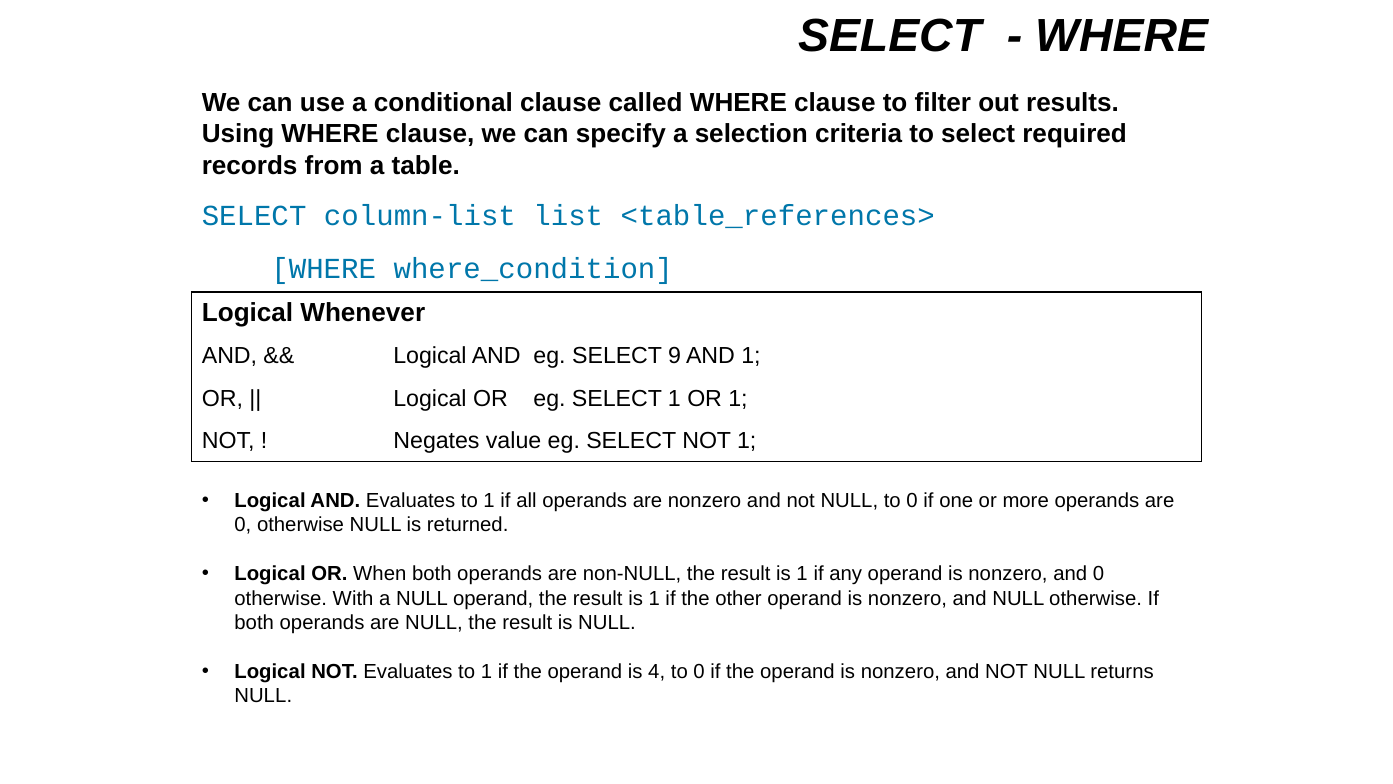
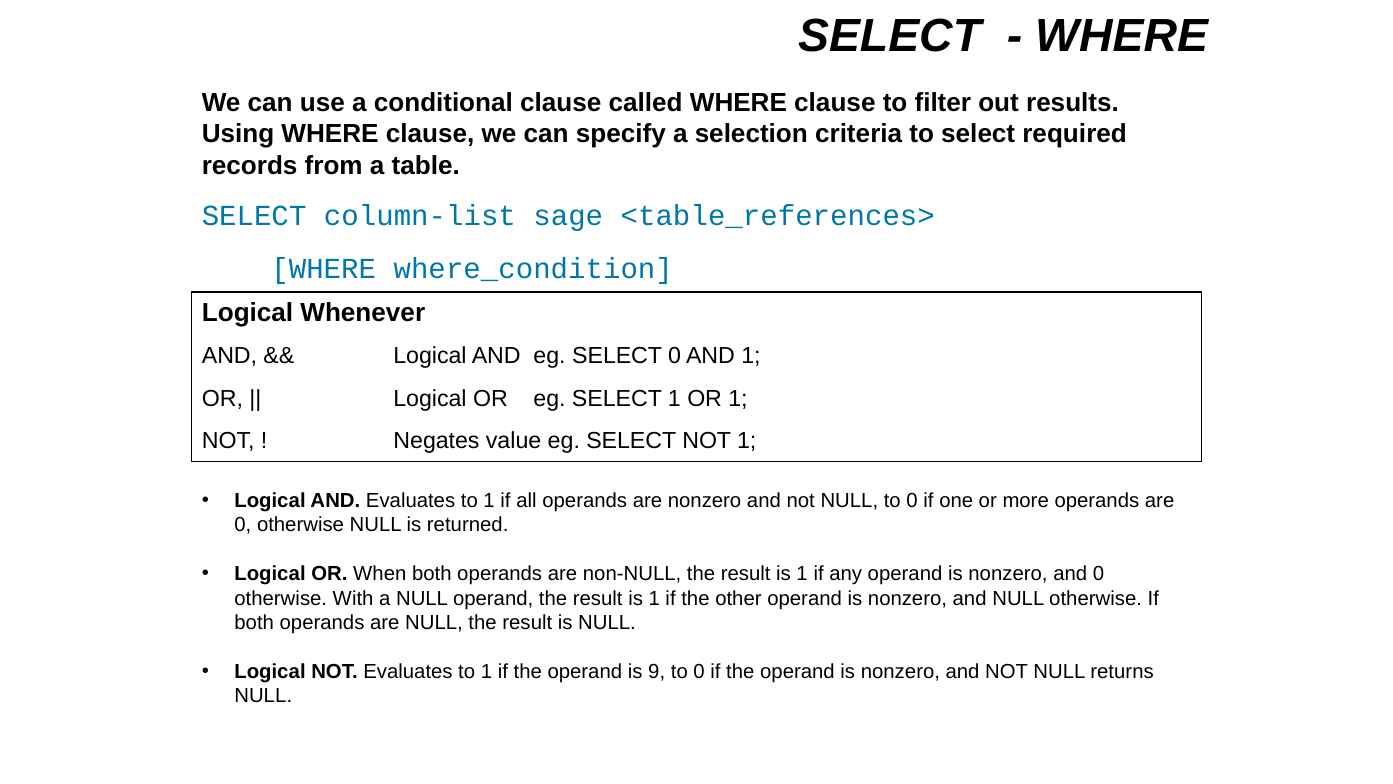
list: list -> sage
SELECT 9: 9 -> 0
4: 4 -> 9
